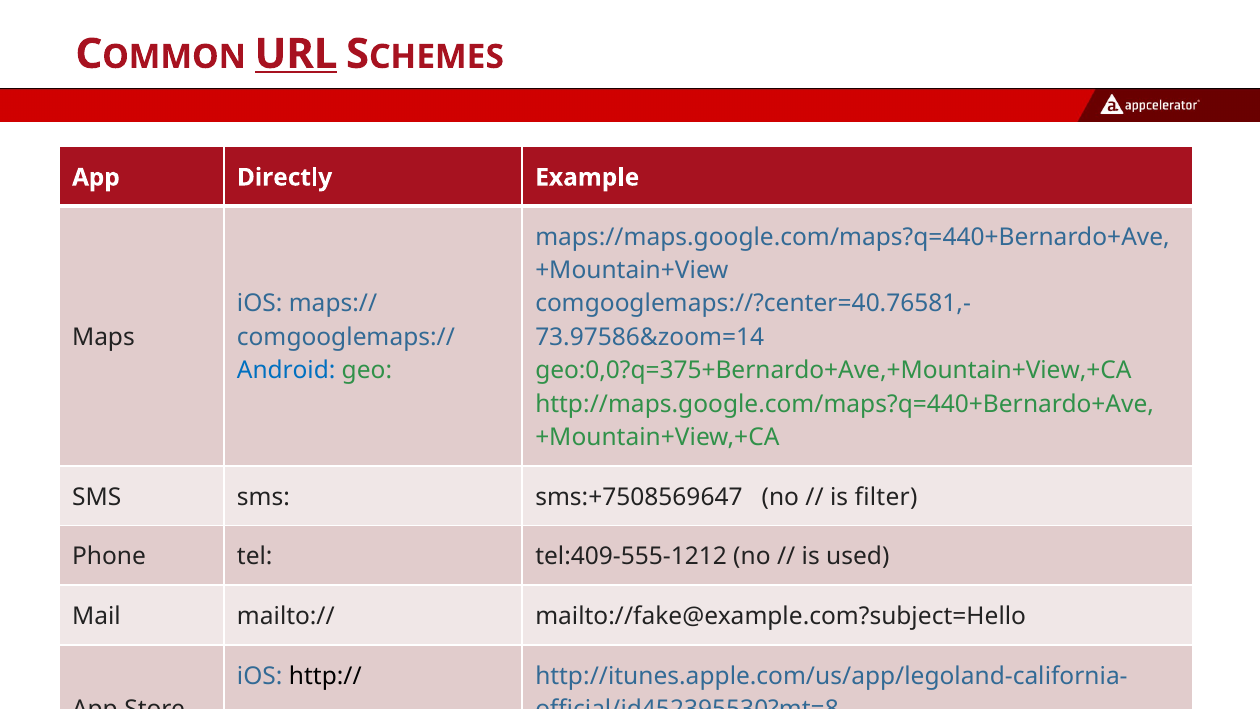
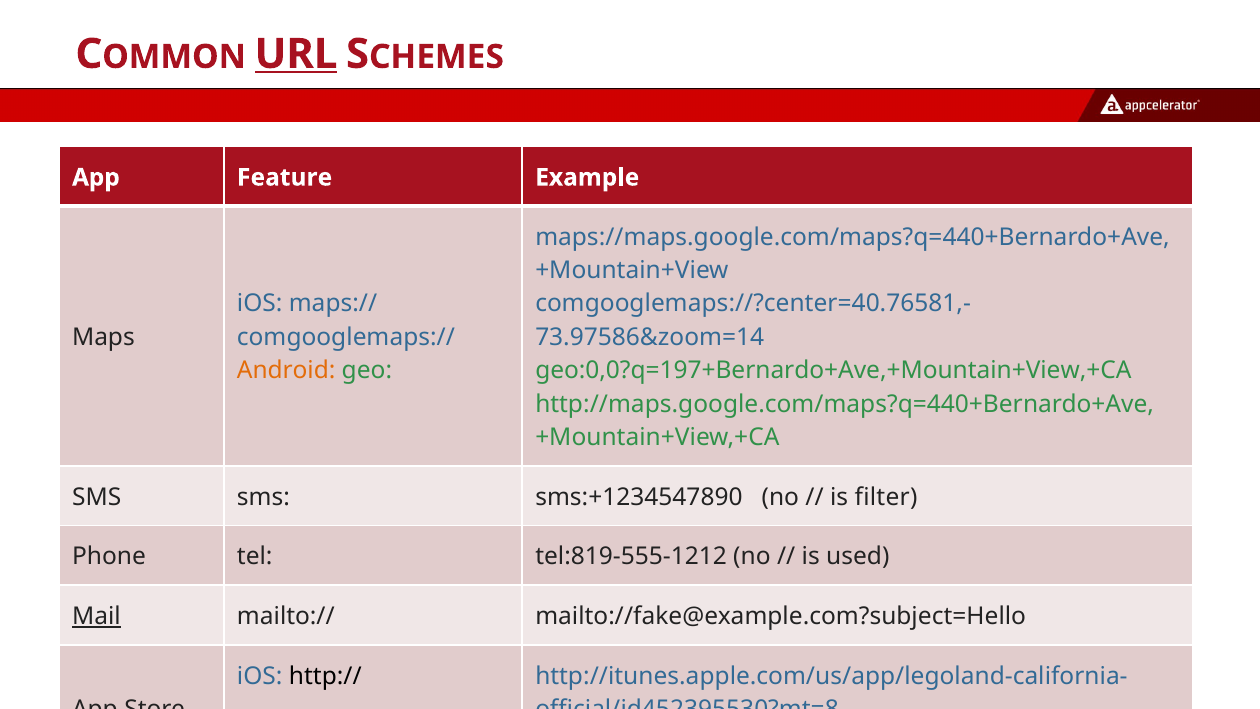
Directly: Directly -> Feature
Android at (286, 371) colour: blue -> orange
geo:0,0?q=375+Bernardo+Ave,+Mountain+View,+CA: geo:0,0?q=375+Bernardo+Ave,+Mountain+View,+CA -> geo:0,0?q=197+Bernardo+Ave,+Mountain+View,+CA
sms:+7508569647: sms:+7508569647 -> sms:+1234547890
tel:409-555-1212: tel:409-555-1212 -> tel:819-555-1212
Mail underline: none -> present
